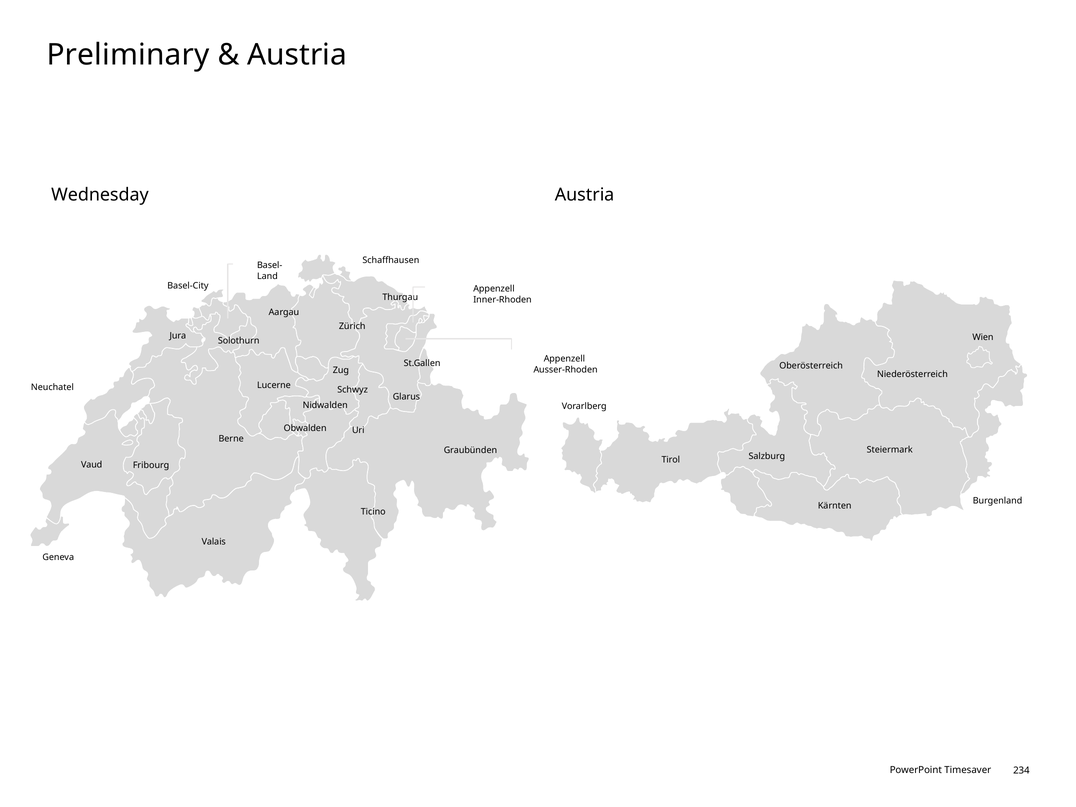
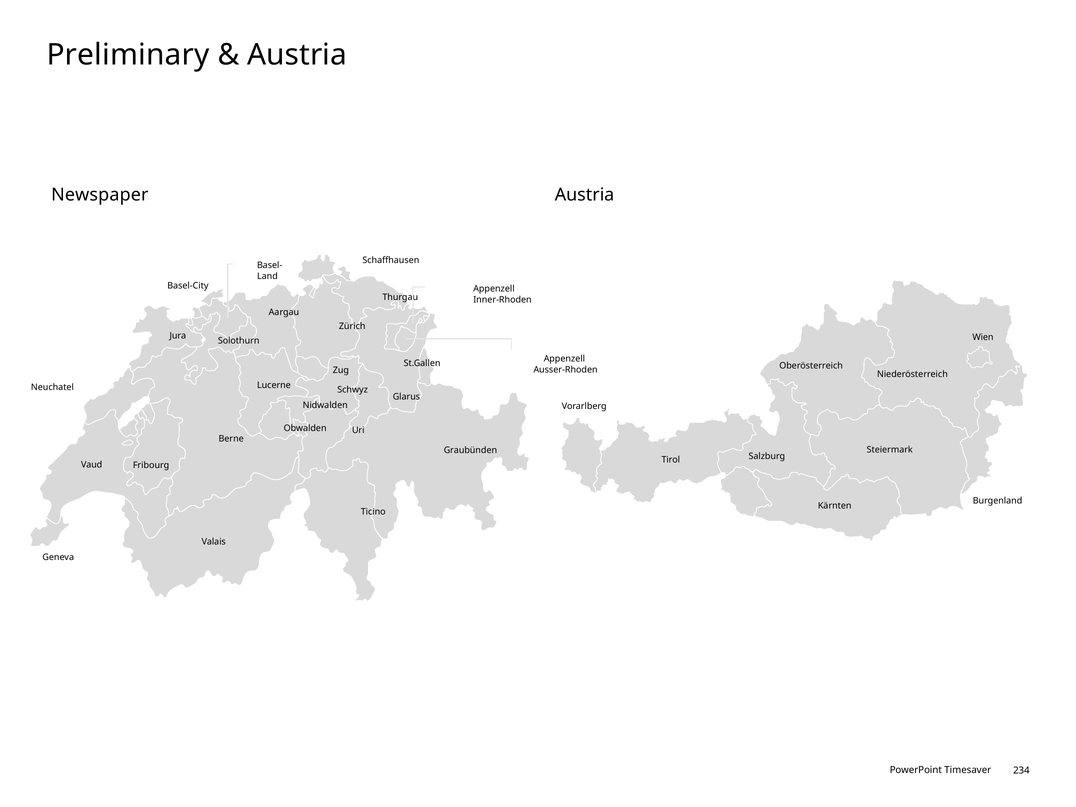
Wednesday: Wednesday -> Newspaper
